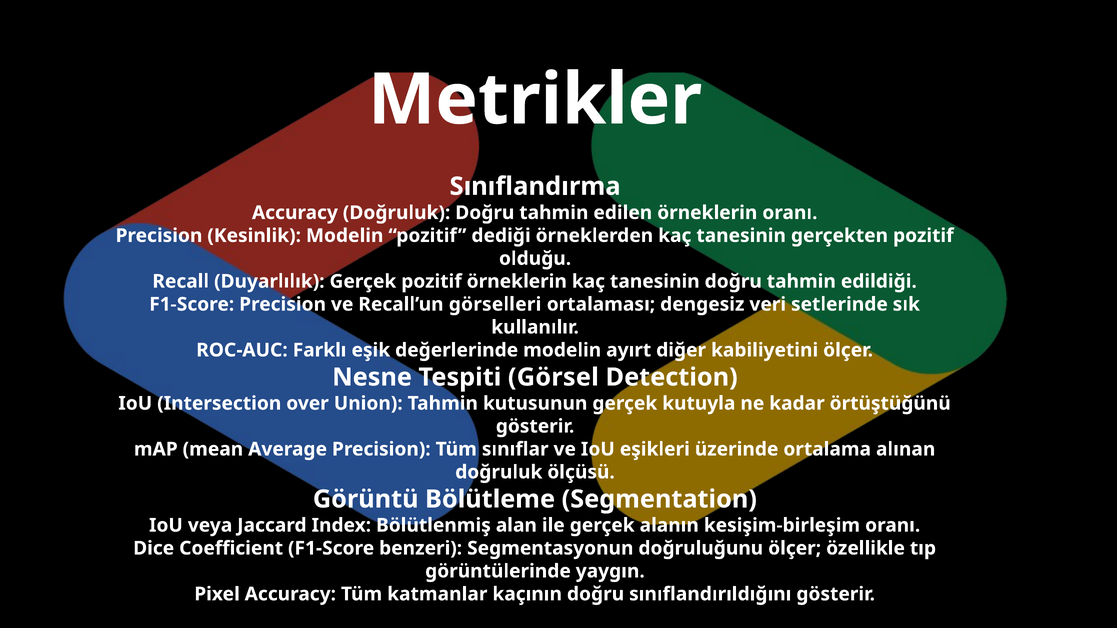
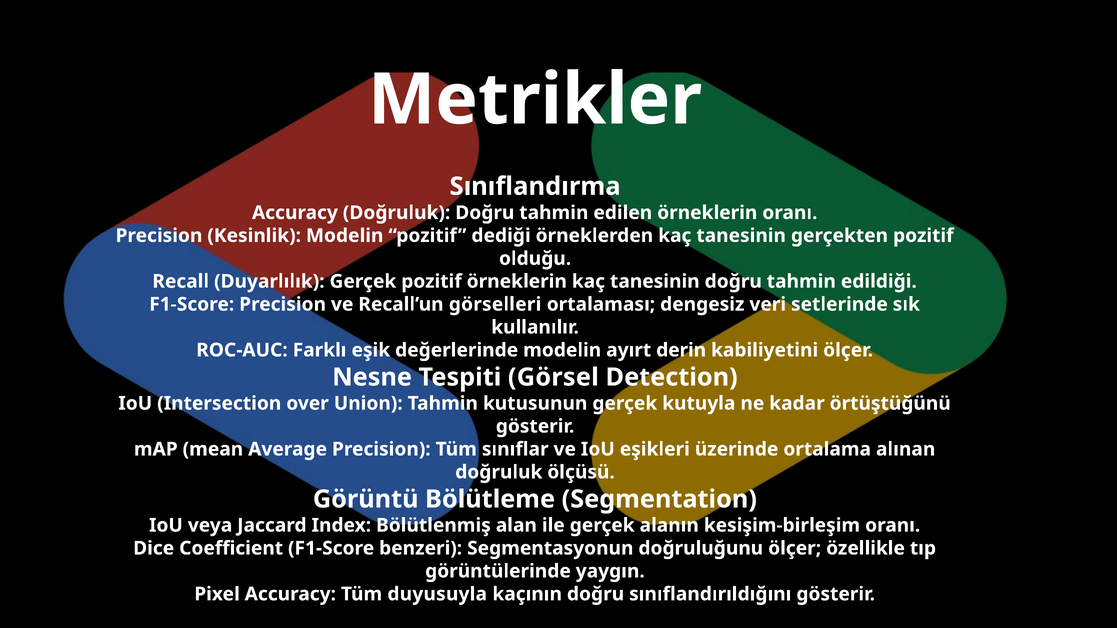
diğer: diğer -> derin
katmanlar: katmanlar -> duyusuyla
